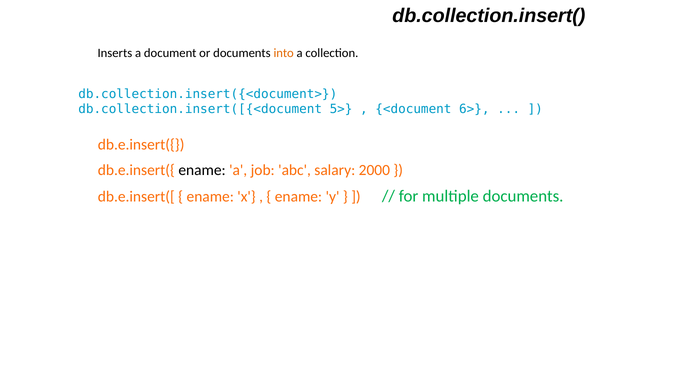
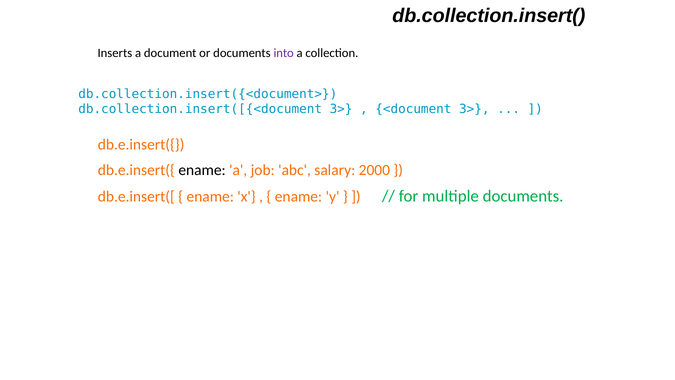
into colour: orange -> purple
db.collection.insert([{<document 5>: 5> -> 3>
<document 6>: 6> -> 3>
